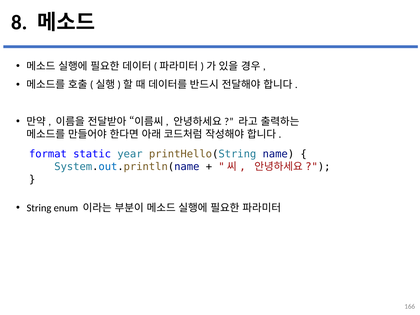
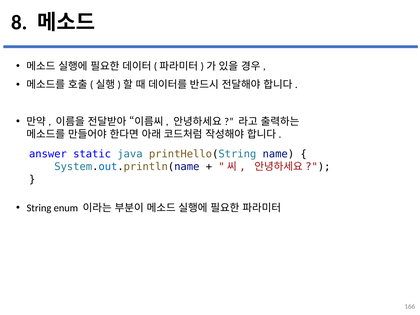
format: format -> answer
year: year -> java
